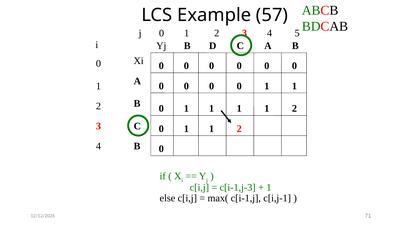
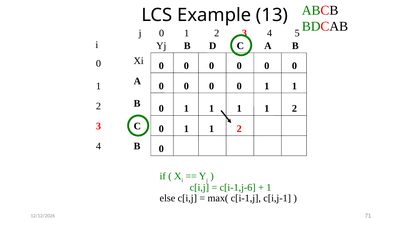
57: 57 -> 13
c[i-1,j-3: c[i-1,j-3 -> c[i-1,j-6
